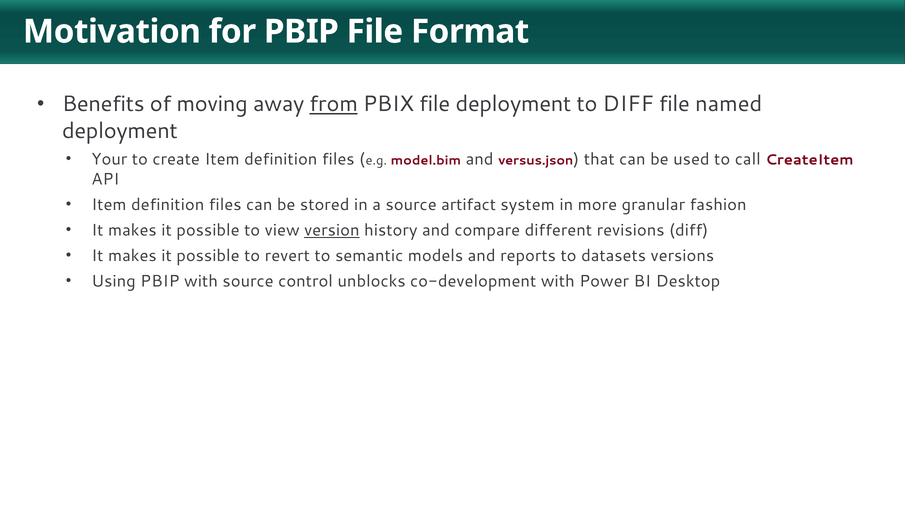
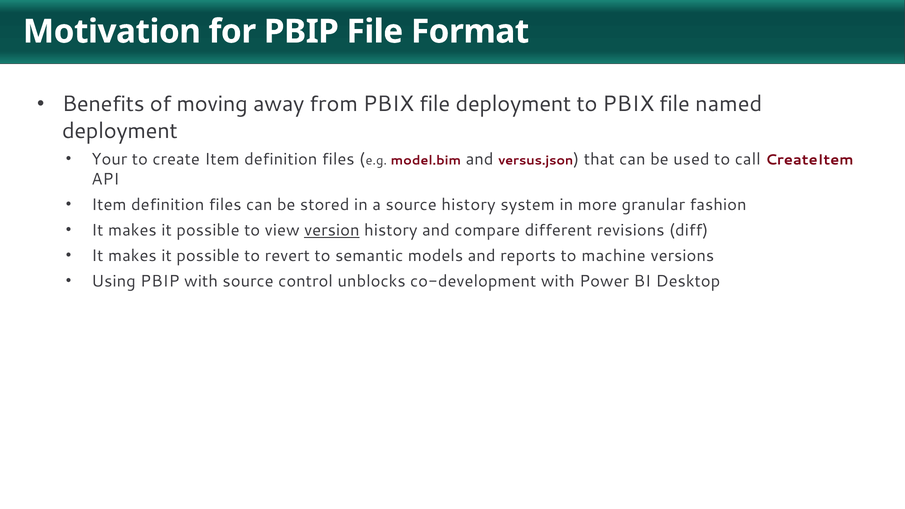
from underline: present -> none
to DIFF: DIFF -> PBIX
source artifact: artifact -> history
datasets: datasets -> machine
